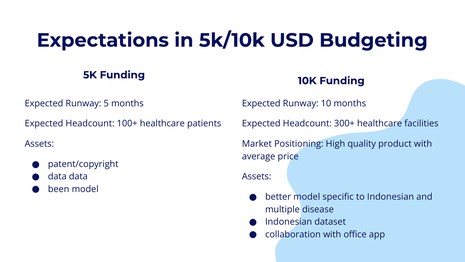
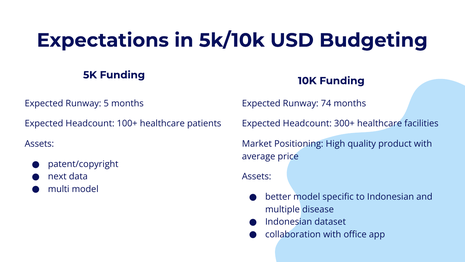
10: 10 -> 74
data at (57, 176): data -> next
been: been -> multi
